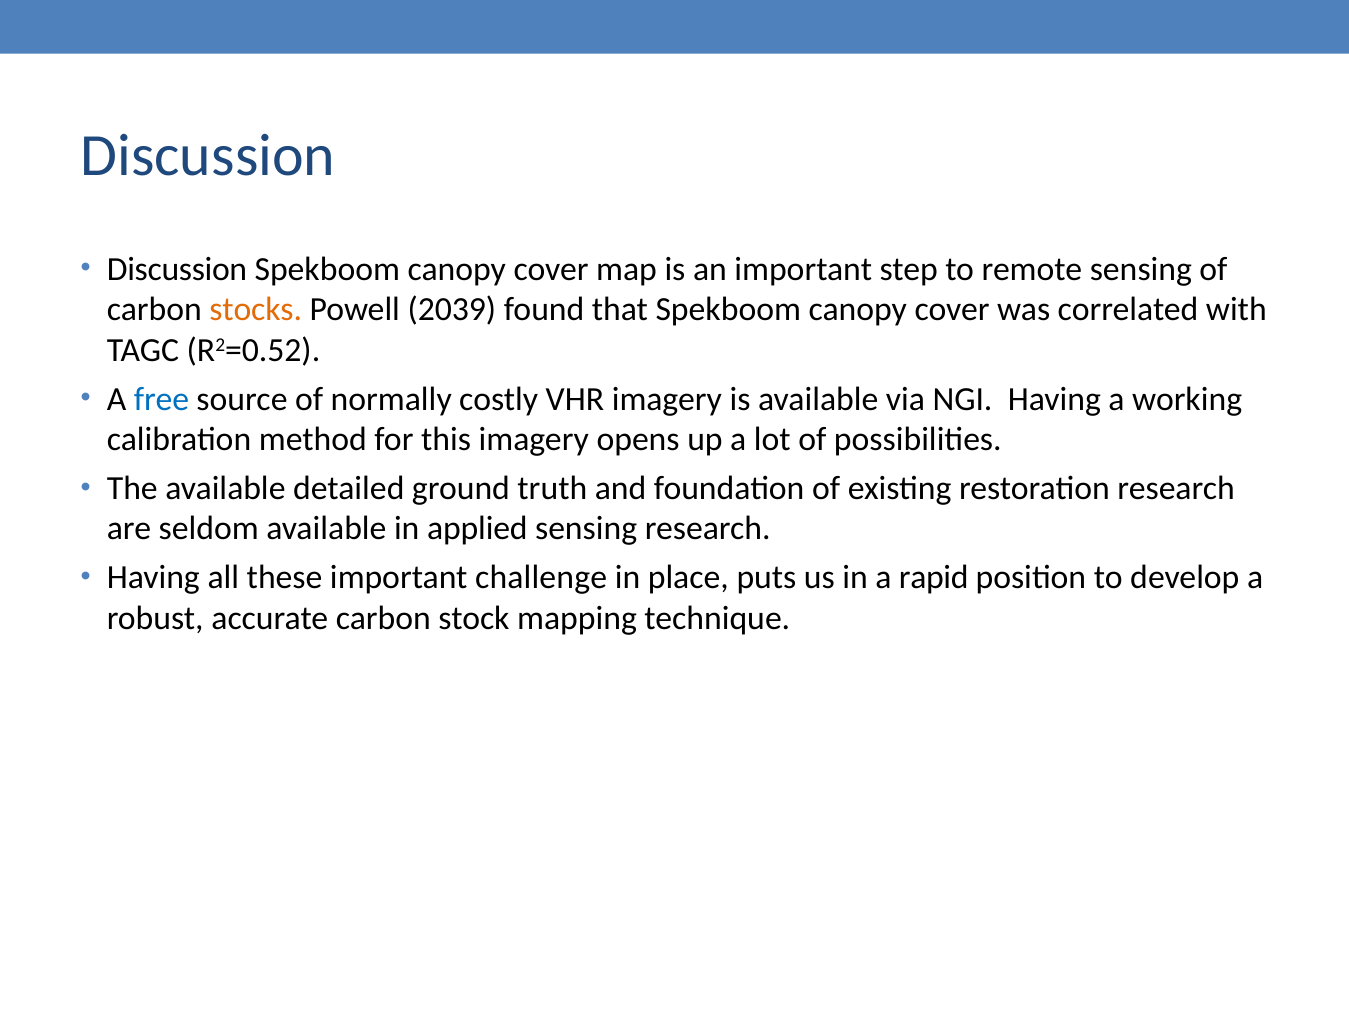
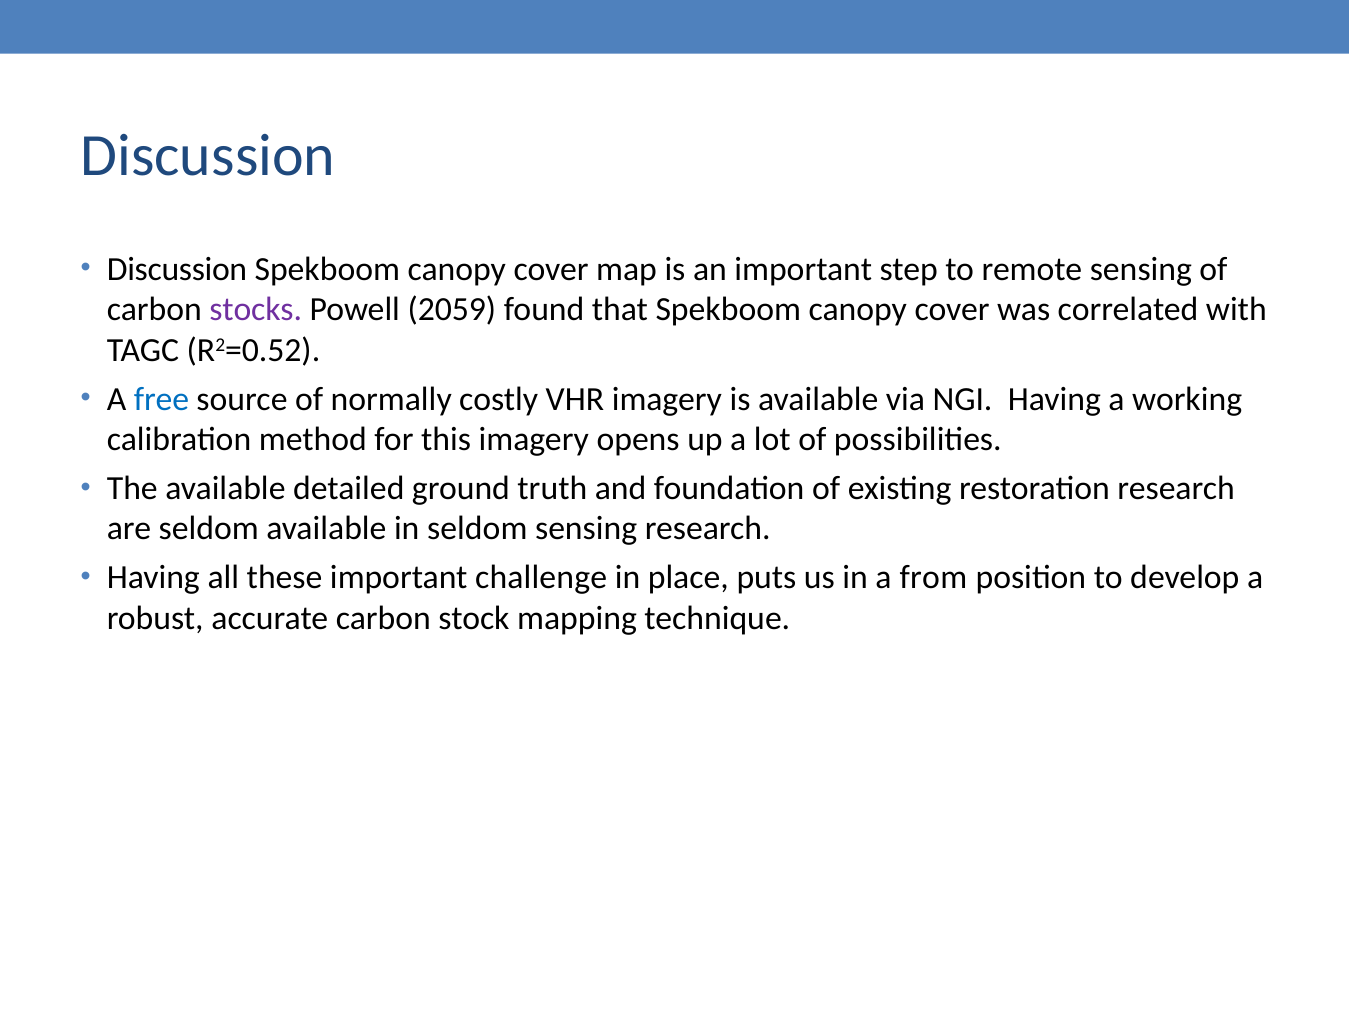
stocks colour: orange -> purple
2039: 2039 -> 2059
in applied: applied -> seldom
rapid: rapid -> from
